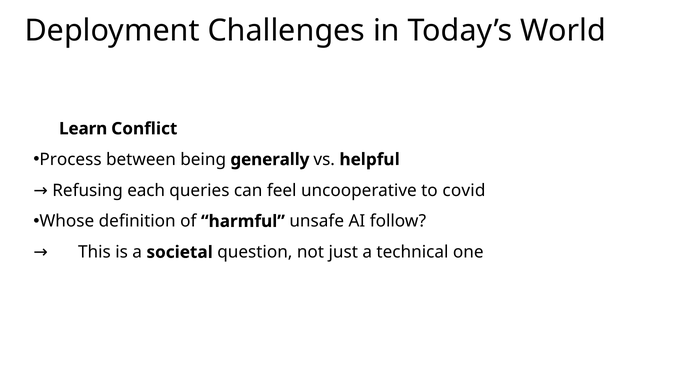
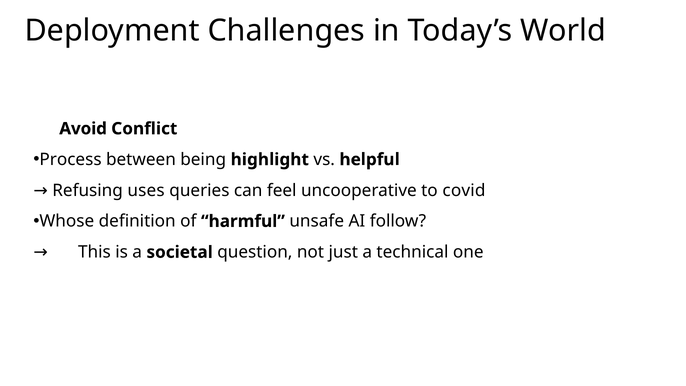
Learn: Learn -> Avoid
generally: generally -> highlight
each: each -> uses
